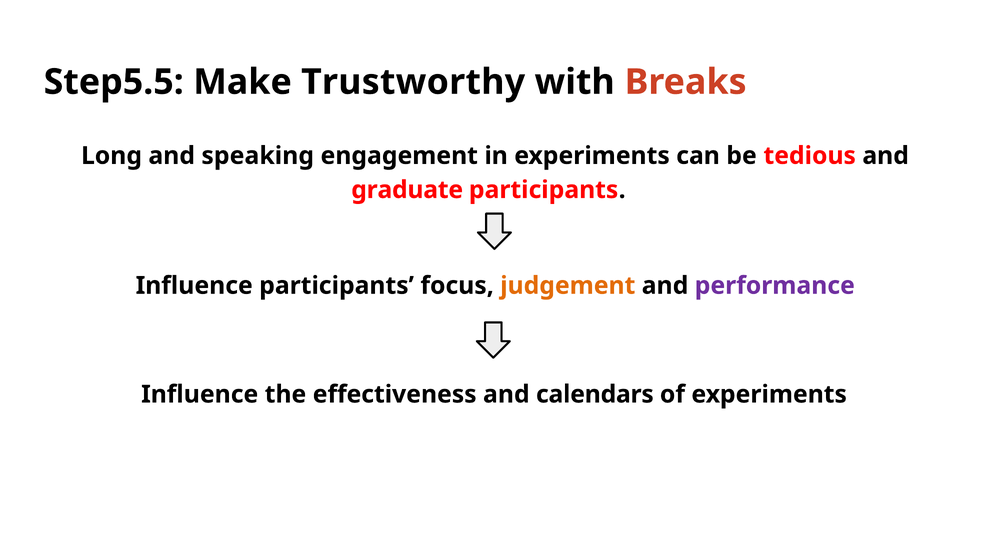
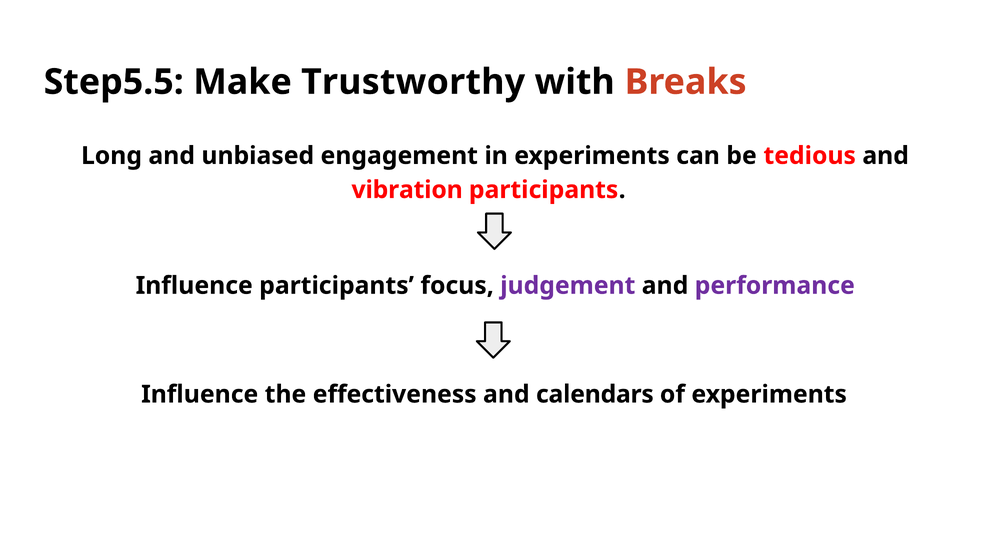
speaking: speaking -> unbiased
graduate: graduate -> vibration
judgement colour: orange -> purple
